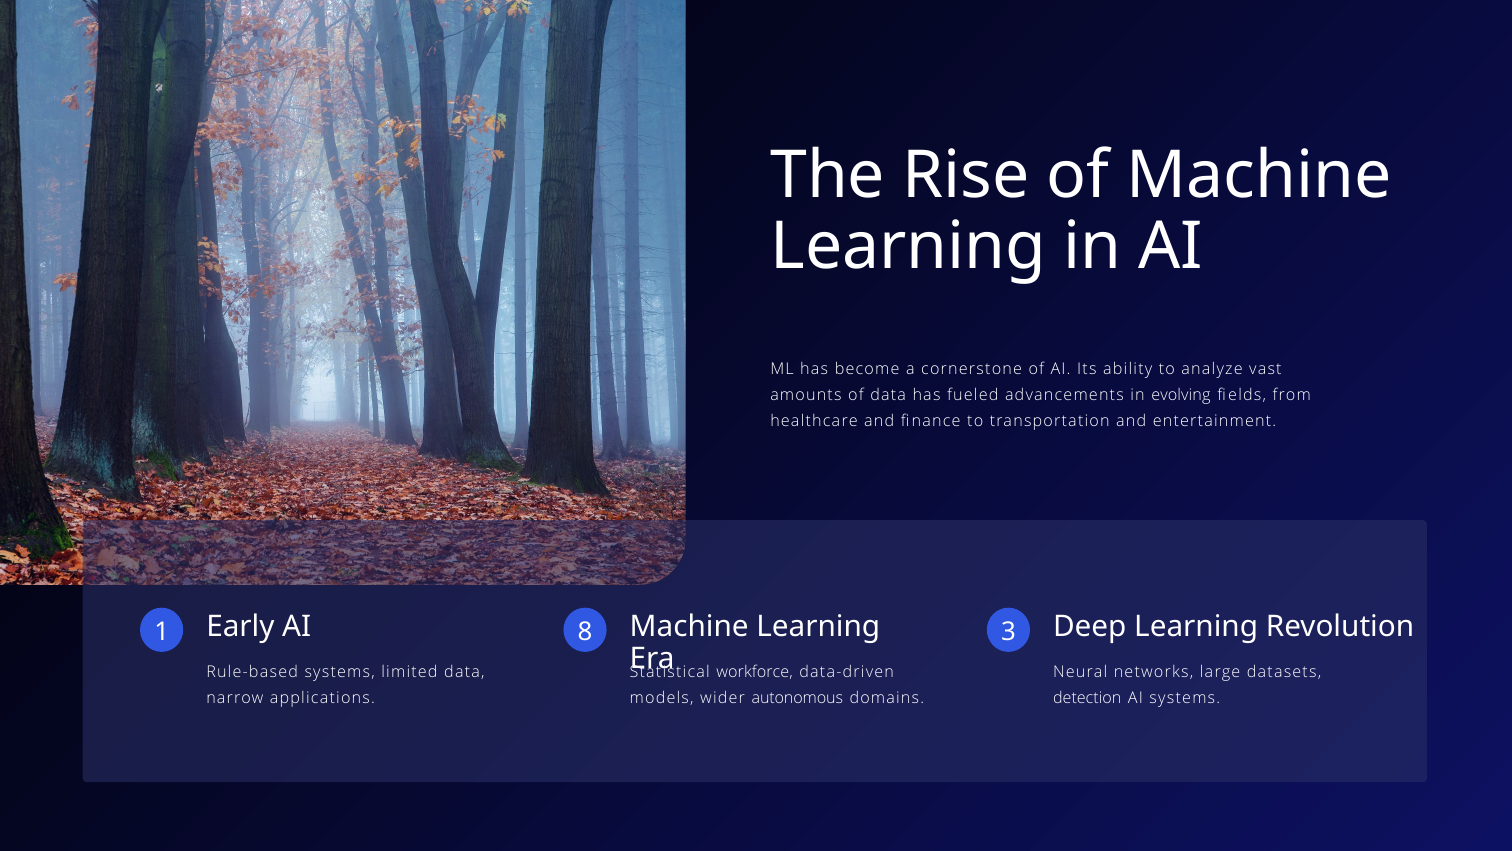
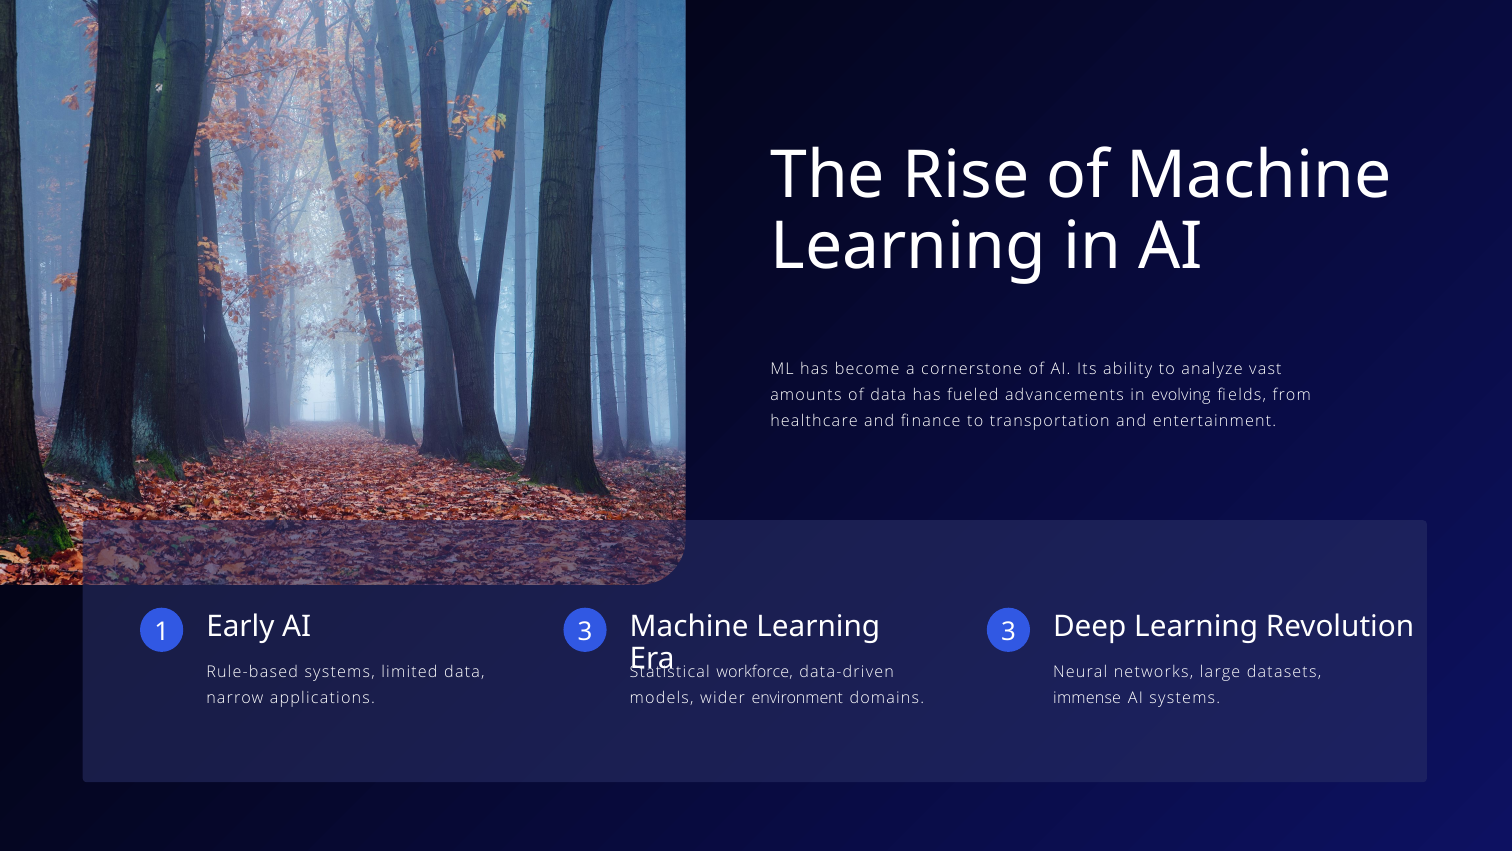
1 8: 8 -> 3
autonomous: autonomous -> environment
detection: detection -> immense
